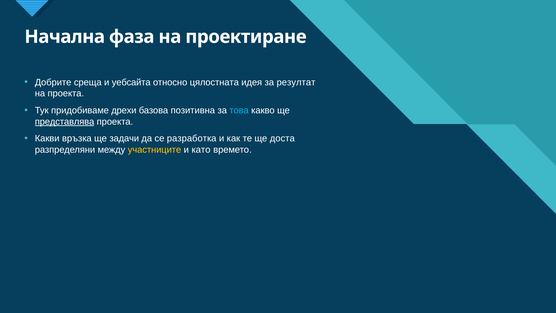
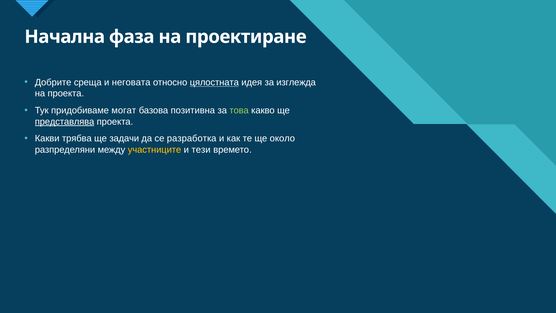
уебсайта: уебсайта -> неговата
цялостната underline: none -> present
резултат: резултат -> изглежда
дрехи: дрехи -> могат
това colour: light blue -> light green
връзка: връзка -> трябва
доста: доста -> около
като: като -> тези
